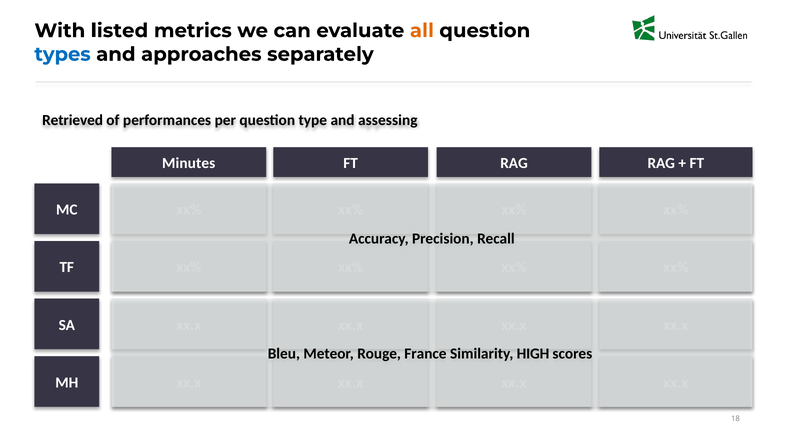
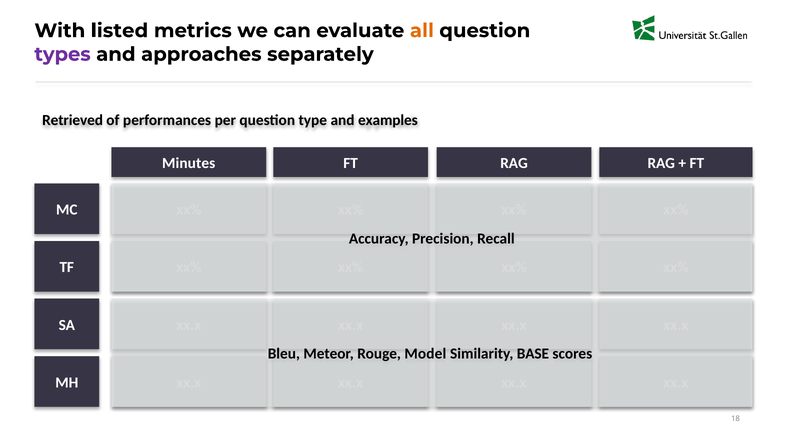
types colour: blue -> purple
assessing: assessing -> examples
France: France -> Model
HIGH: HIGH -> BASE
